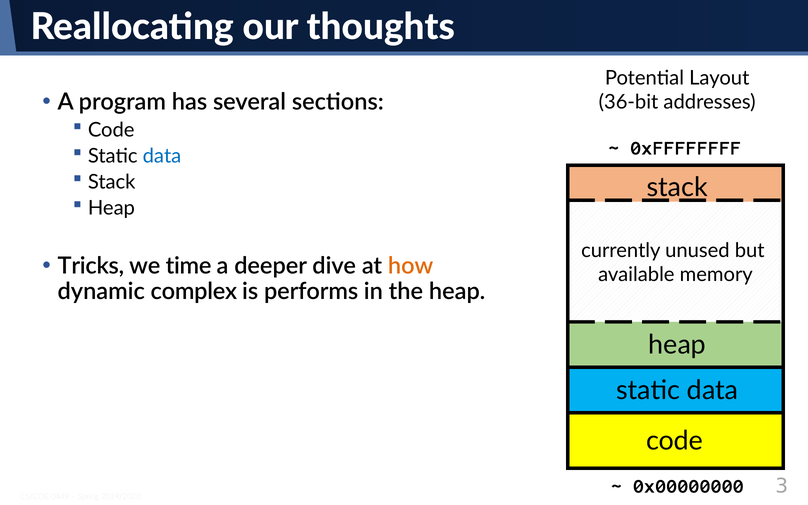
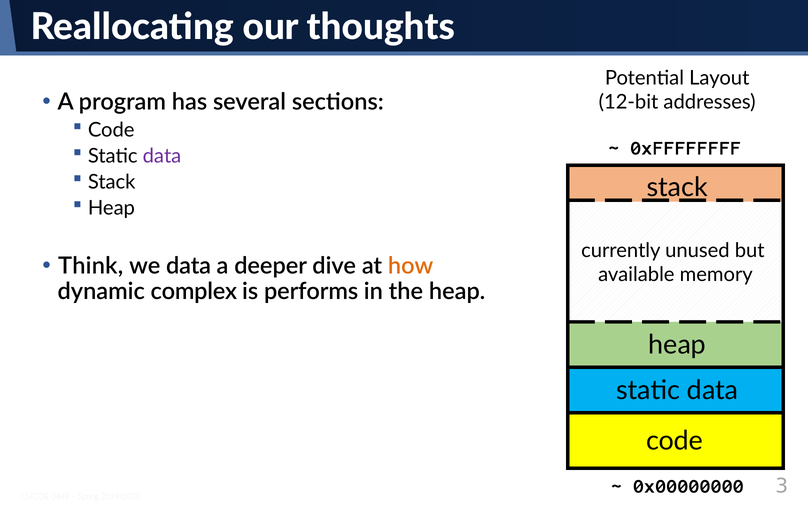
36-bit: 36-bit -> 12-bit
data at (162, 156) colour: blue -> purple
Tricks: Tricks -> Think
we time: time -> data
